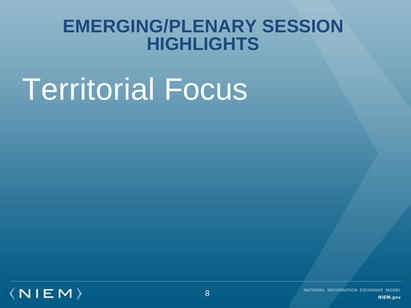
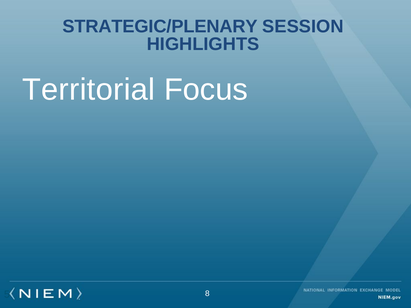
EMERGING/PLENARY: EMERGING/PLENARY -> STRATEGIC/PLENARY
